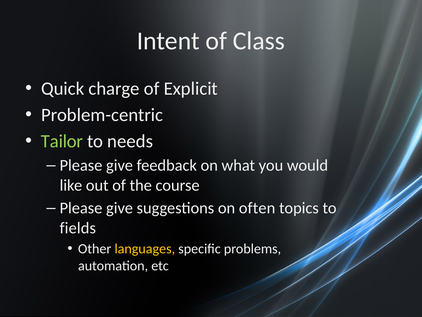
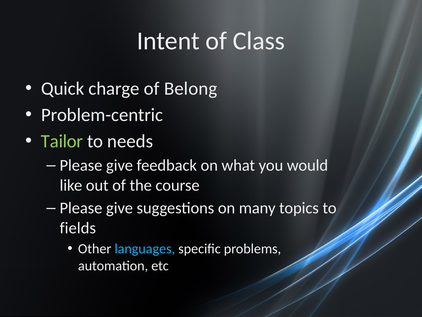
Explicit: Explicit -> Belong
often: often -> many
languages colour: yellow -> light blue
